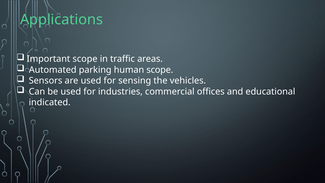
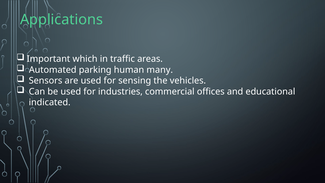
Important scope: scope -> which
human scope: scope -> many
